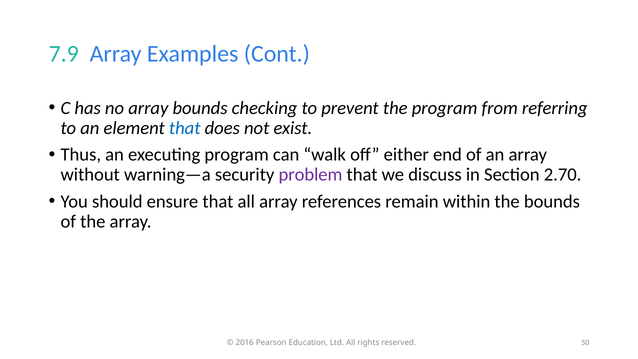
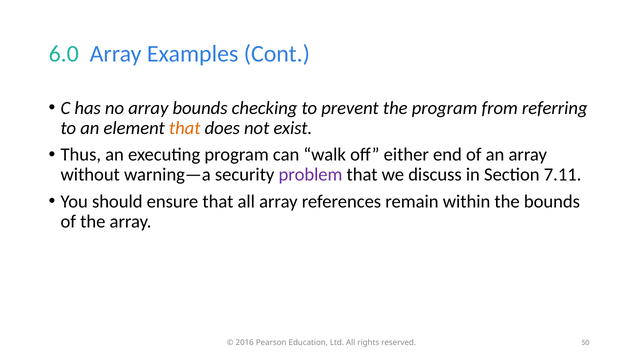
7.9: 7.9 -> 6.0
that at (185, 128) colour: blue -> orange
2.70: 2.70 -> 7.11
